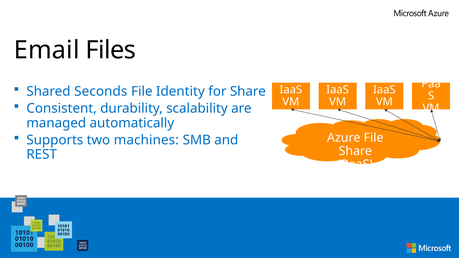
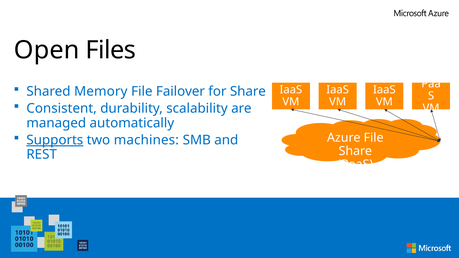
Email: Email -> Open
Seconds: Seconds -> Memory
Identity: Identity -> Failover
Supports underline: none -> present
